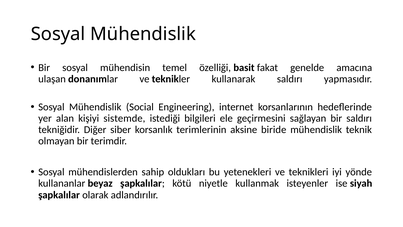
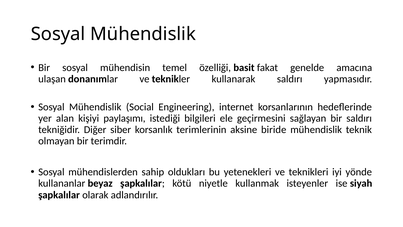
sistemde: sistemde -> paylaşımı
